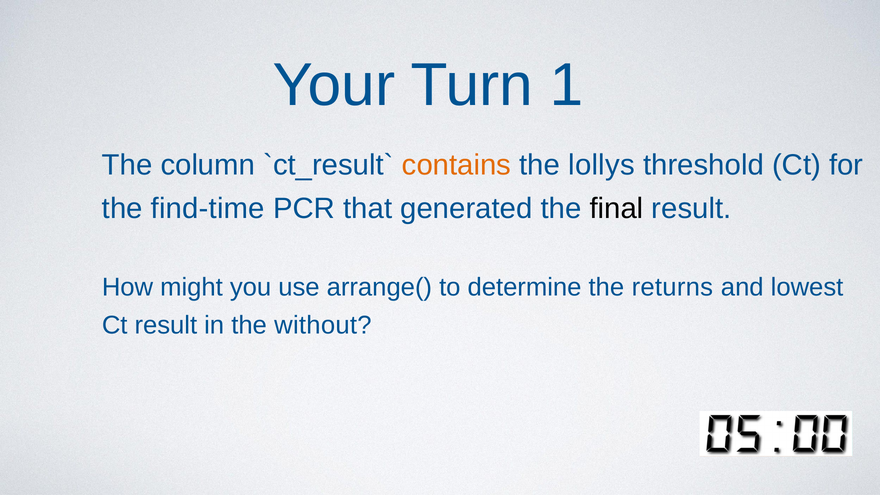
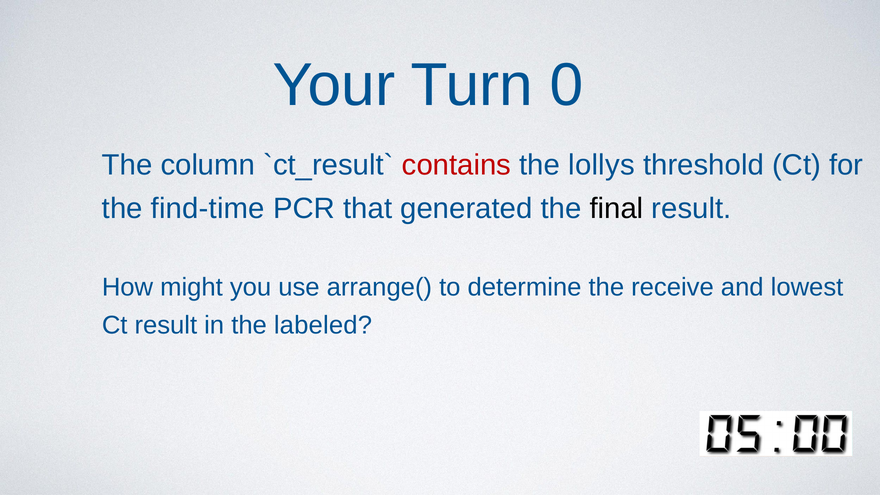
1: 1 -> 0
contains colour: orange -> red
returns: returns -> receive
without: without -> labeled
